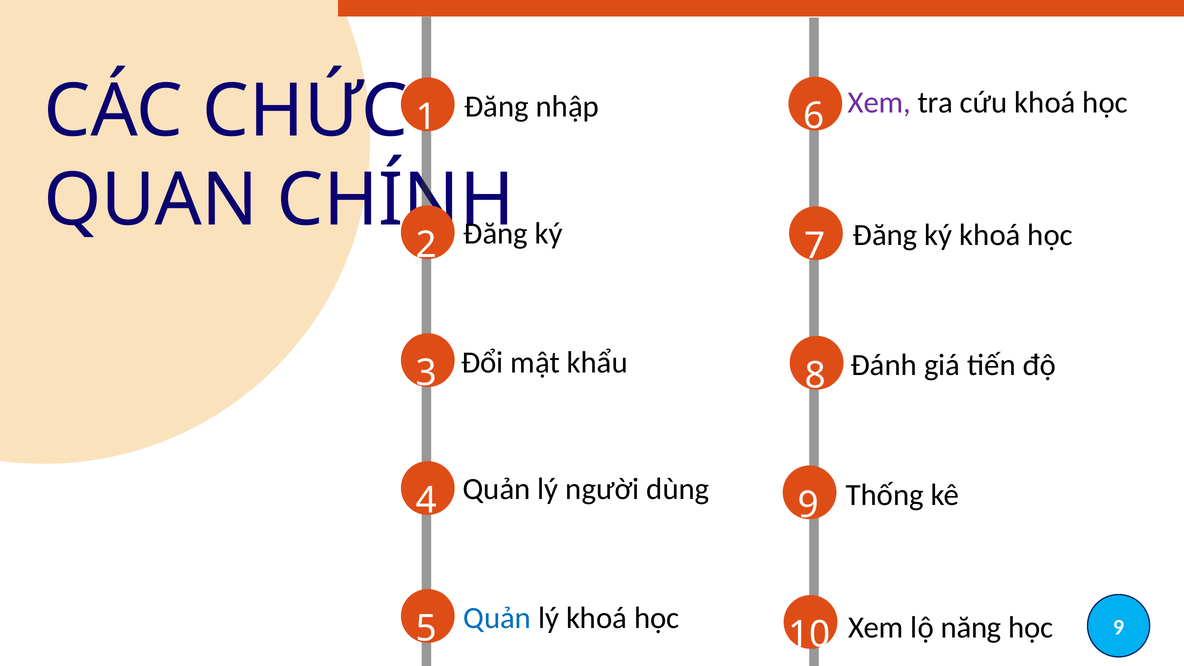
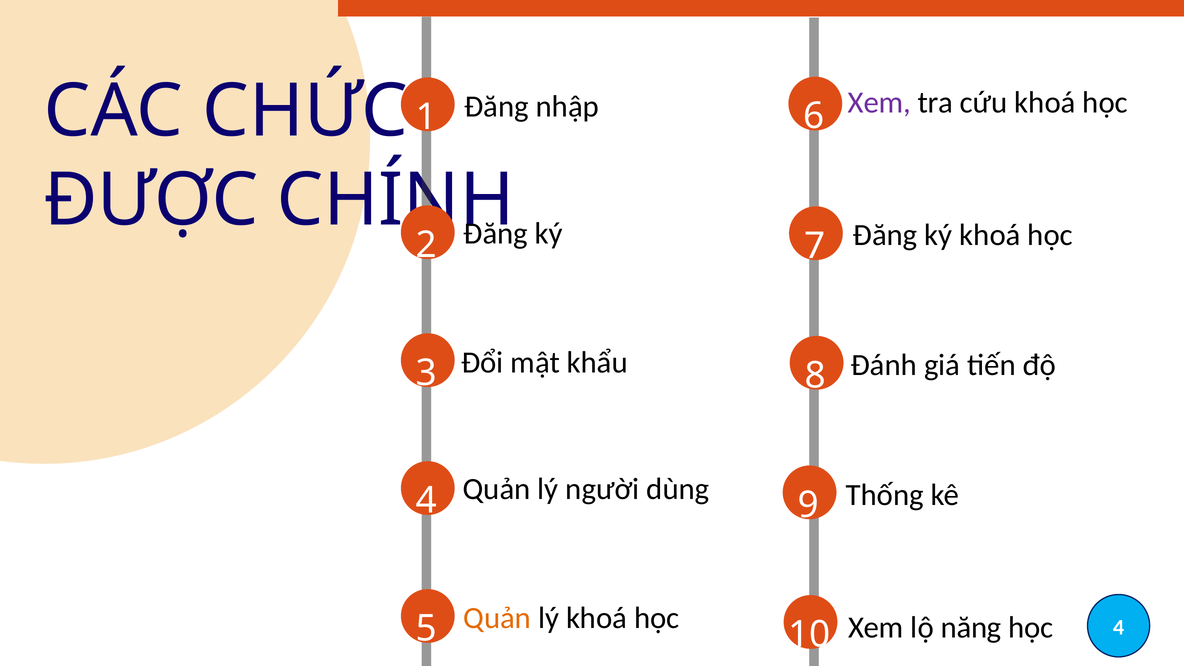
QUAN: QUAN -> ĐƯỢC
Quản at (497, 618) colour: blue -> orange
học 9: 9 -> 4
